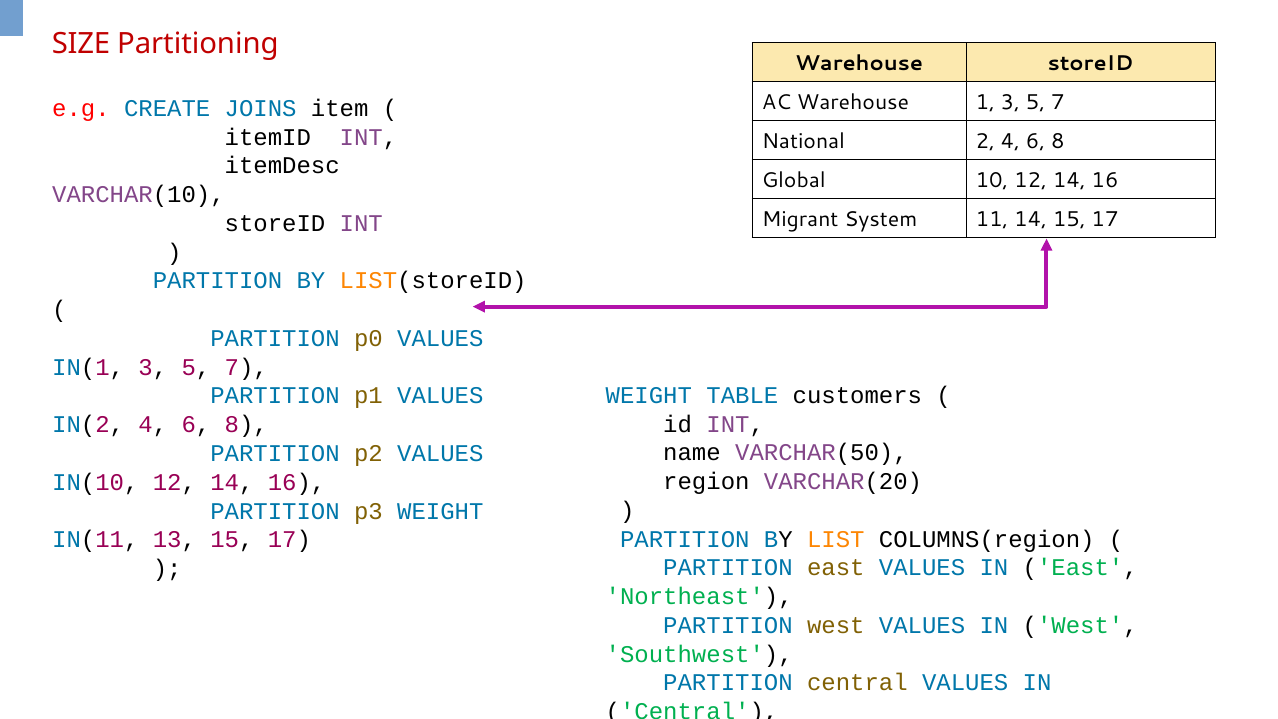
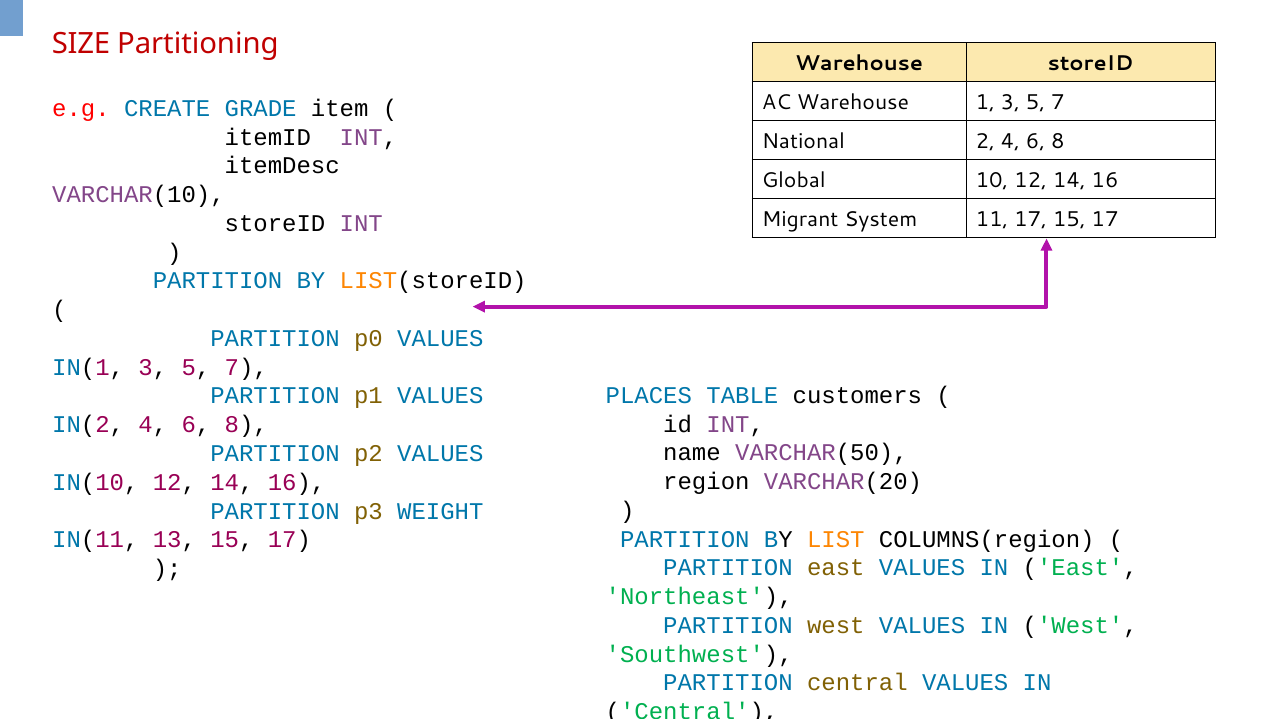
JOINS: JOINS -> GRADE
11 14: 14 -> 17
WEIGHT at (649, 395): WEIGHT -> PLACES
